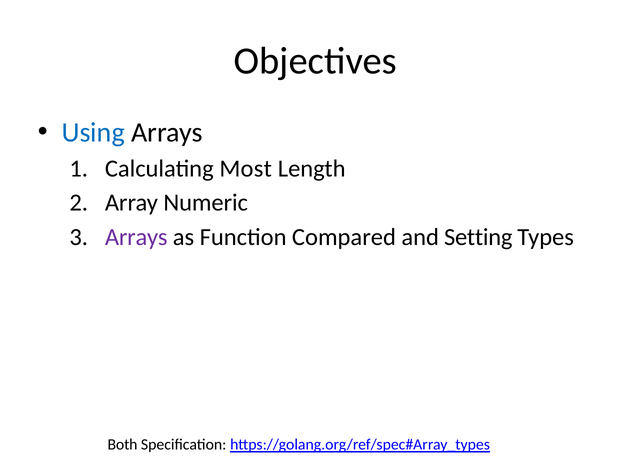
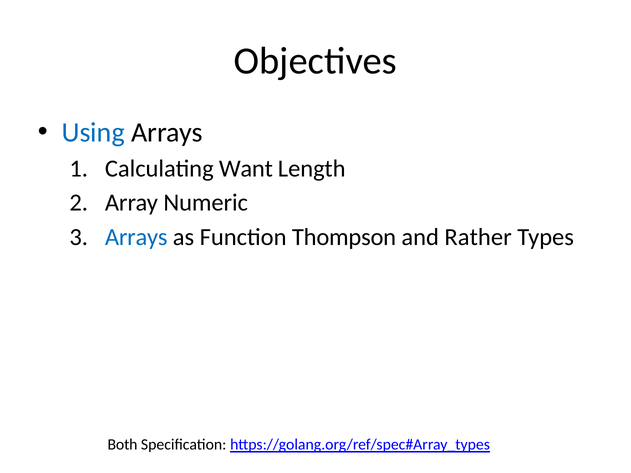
Most: Most -> Want
Arrays at (136, 237) colour: purple -> blue
Compared: Compared -> Thompson
Setting: Setting -> Rather
